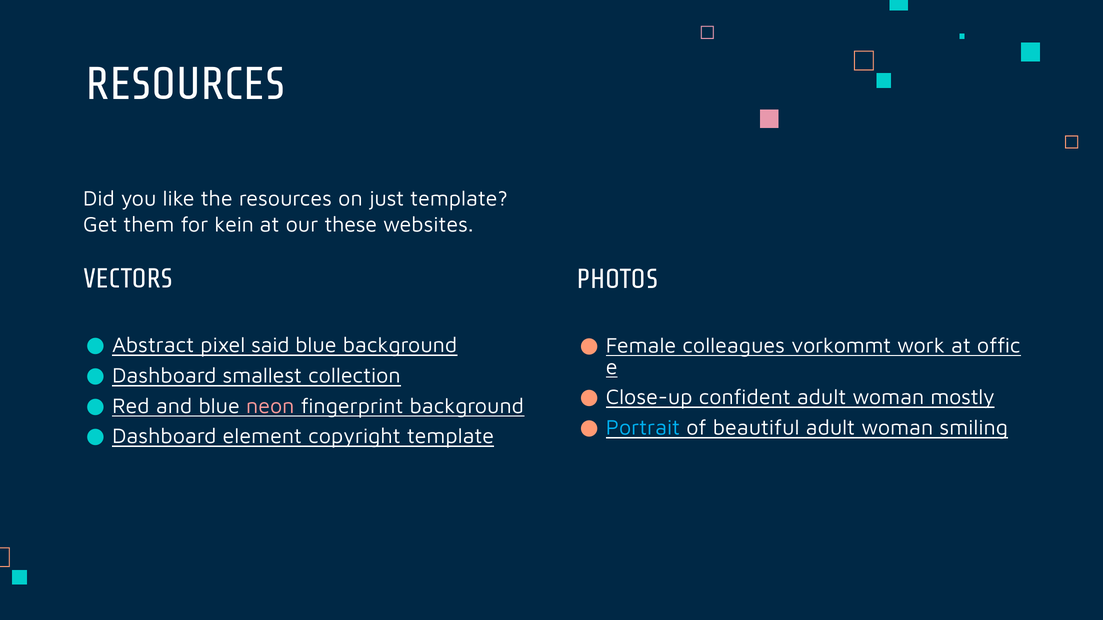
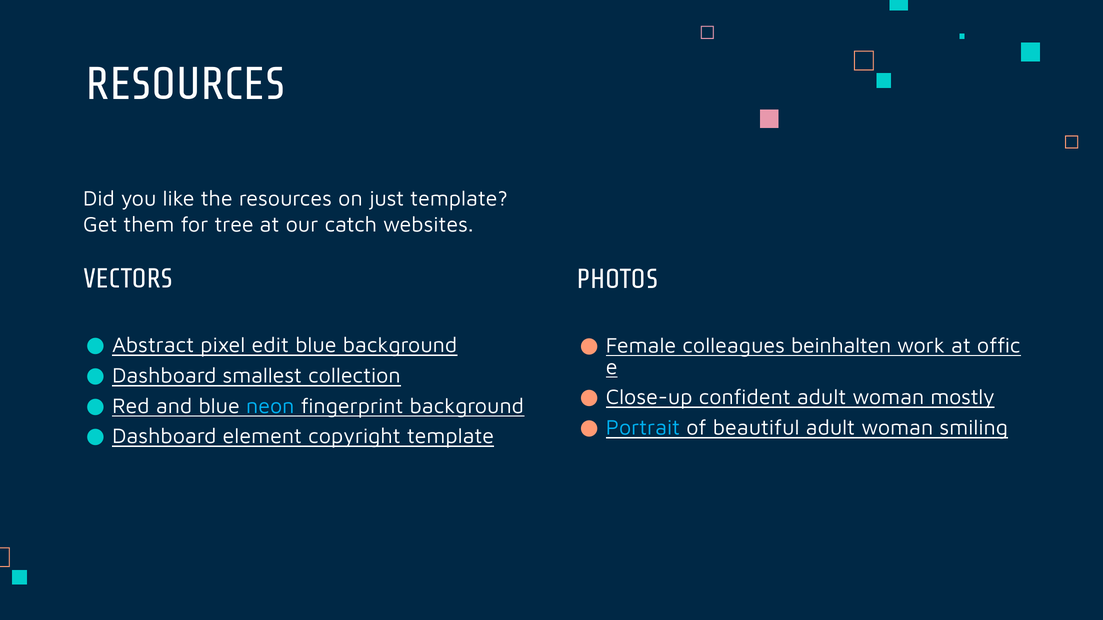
kein: kein -> tree
these: these -> catch
said: said -> edit
vorkommt: vorkommt -> beinhalten
neon colour: pink -> light blue
